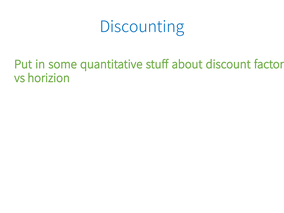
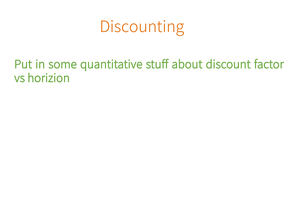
Discounting colour: blue -> orange
